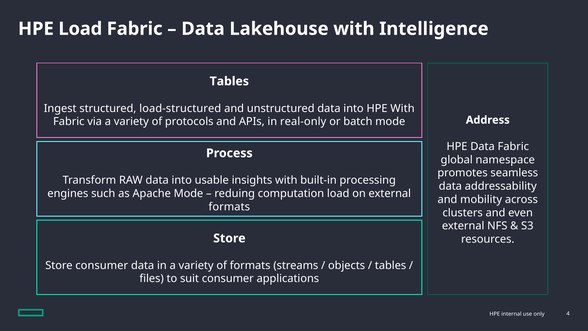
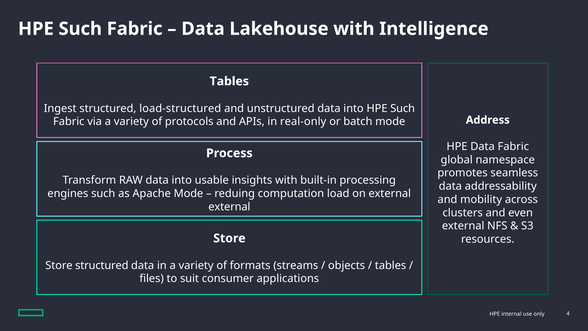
Load at (80, 29): Load -> Such
into HPE With: With -> Such
formats at (229, 207): formats -> external
Store consumer: consumer -> structured
